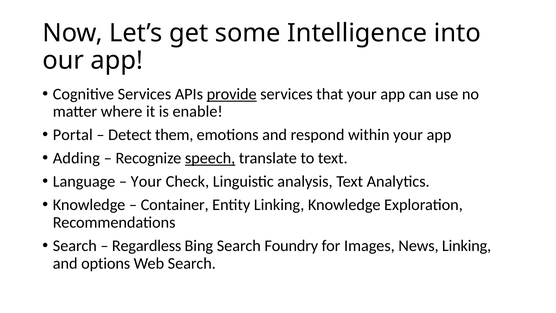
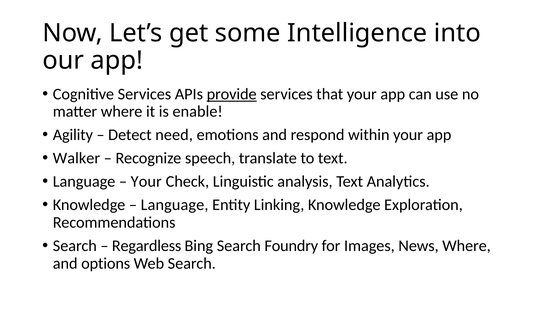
Portal: Portal -> Agility
them: them -> need
Adding: Adding -> Walker
speech underline: present -> none
Container at (175, 205): Container -> Language
News Linking: Linking -> Where
